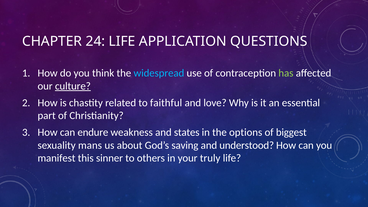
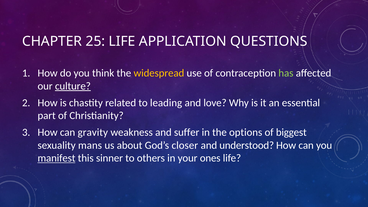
24: 24 -> 25
widespread colour: light blue -> yellow
faithful: faithful -> leading
endure: endure -> gravity
states: states -> suffer
saving: saving -> closer
manifest underline: none -> present
truly: truly -> ones
